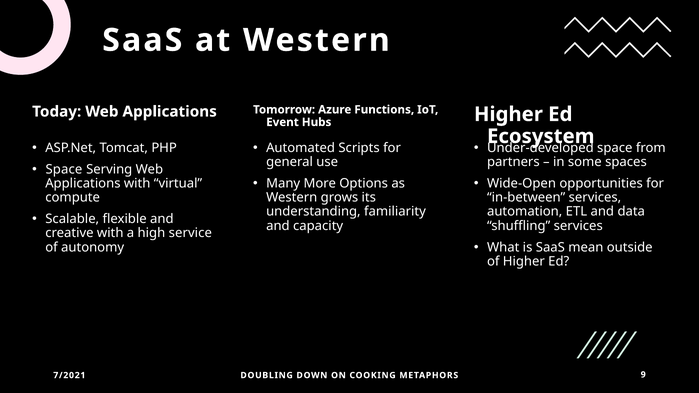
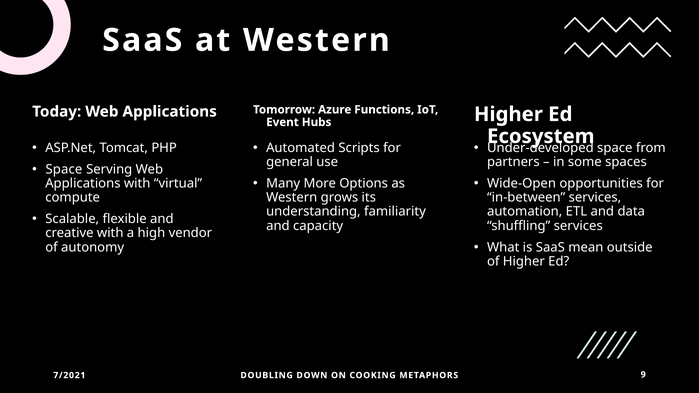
service: service -> vendor
